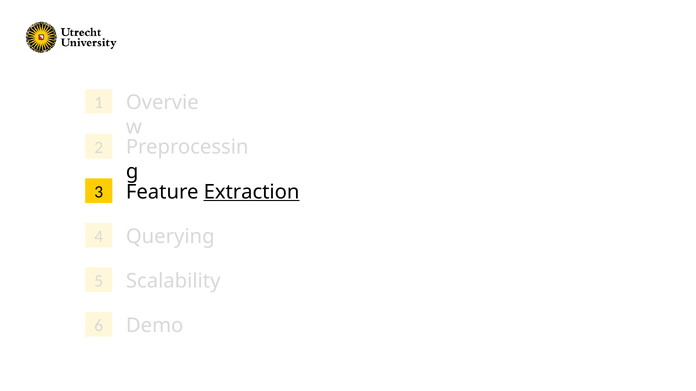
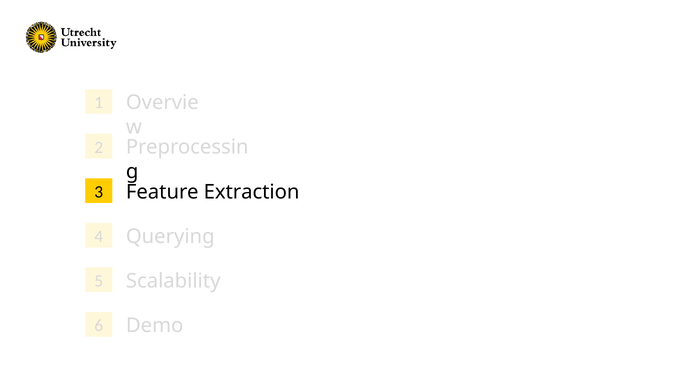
Extraction underline: present -> none
